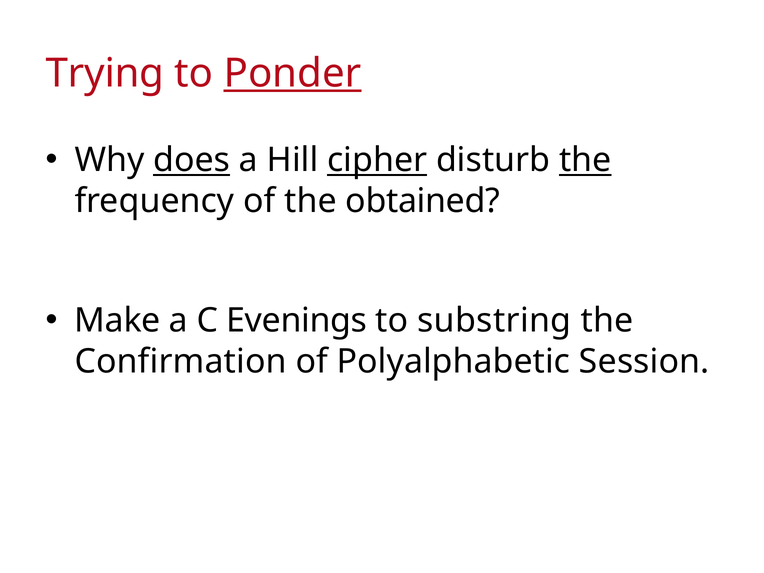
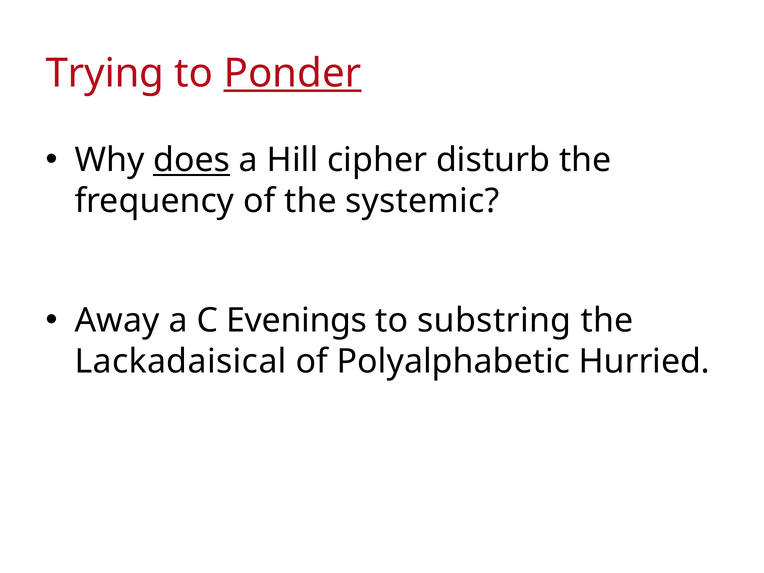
cipher underline: present -> none
the at (585, 160) underline: present -> none
obtained: obtained -> systemic
Make: Make -> Away
Confirmation: Confirmation -> Lackadaisical
Session: Session -> Hurried
